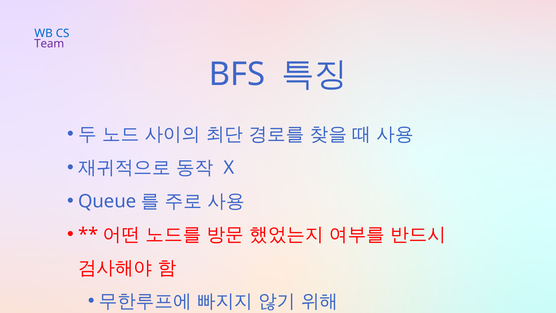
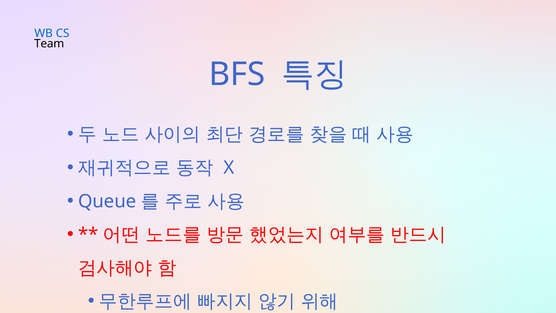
Team colour: purple -> black
